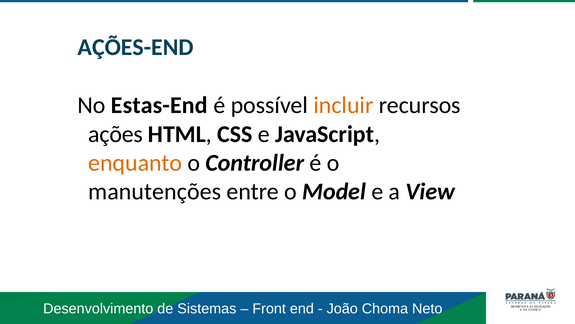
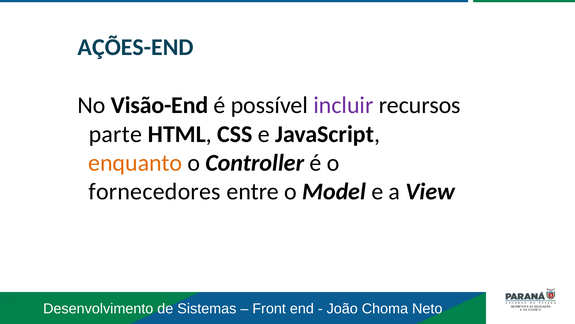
Estas-End: Estas-End -> Visão-End
incluir colour: orange -> purple
ações: ações -> parte
manutenções: manutenções -> fornecedores
